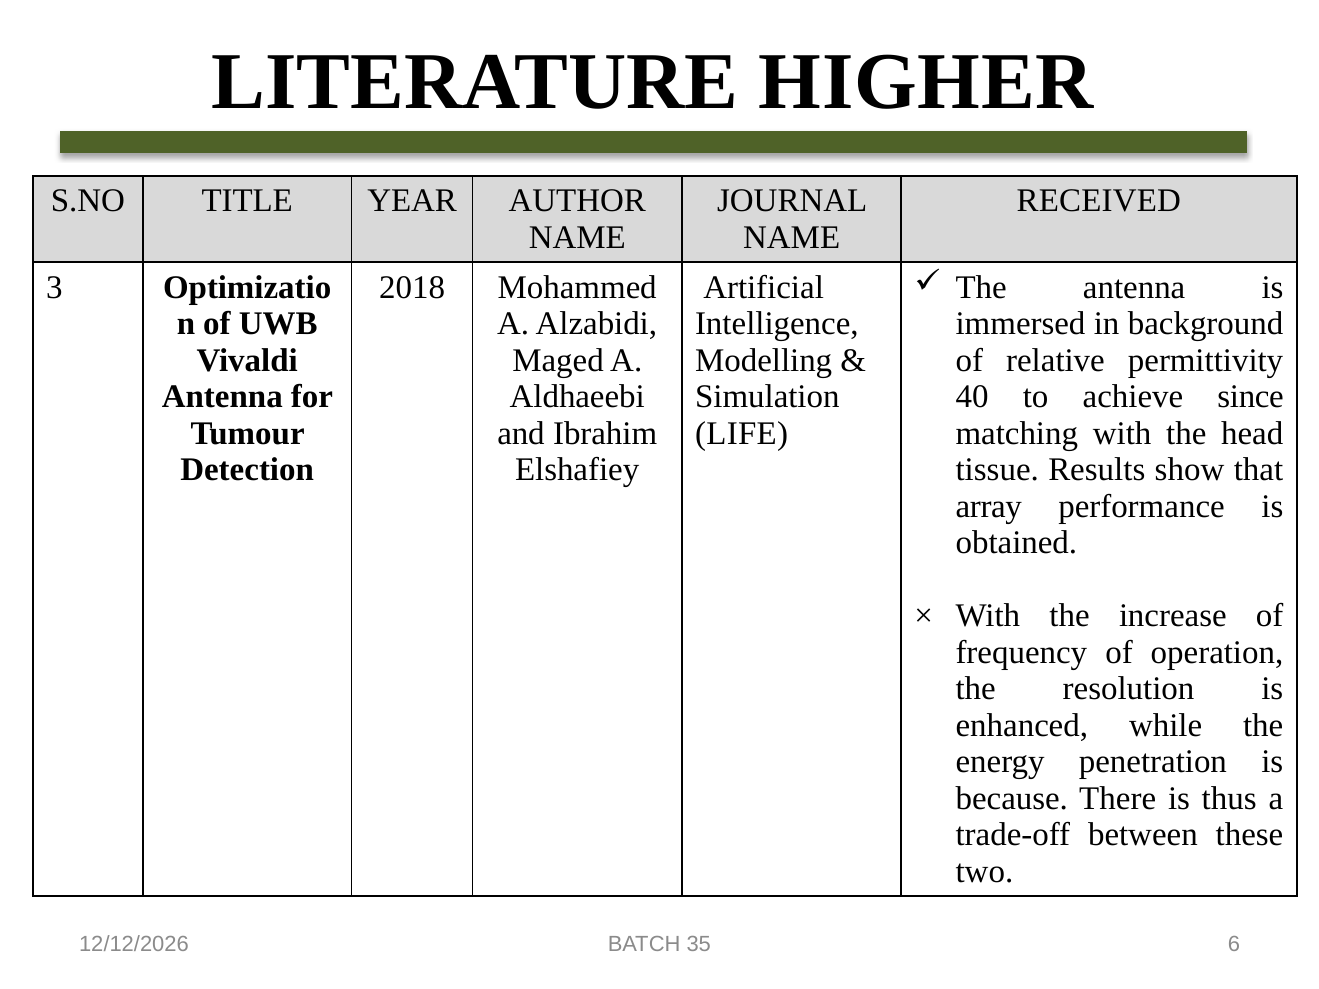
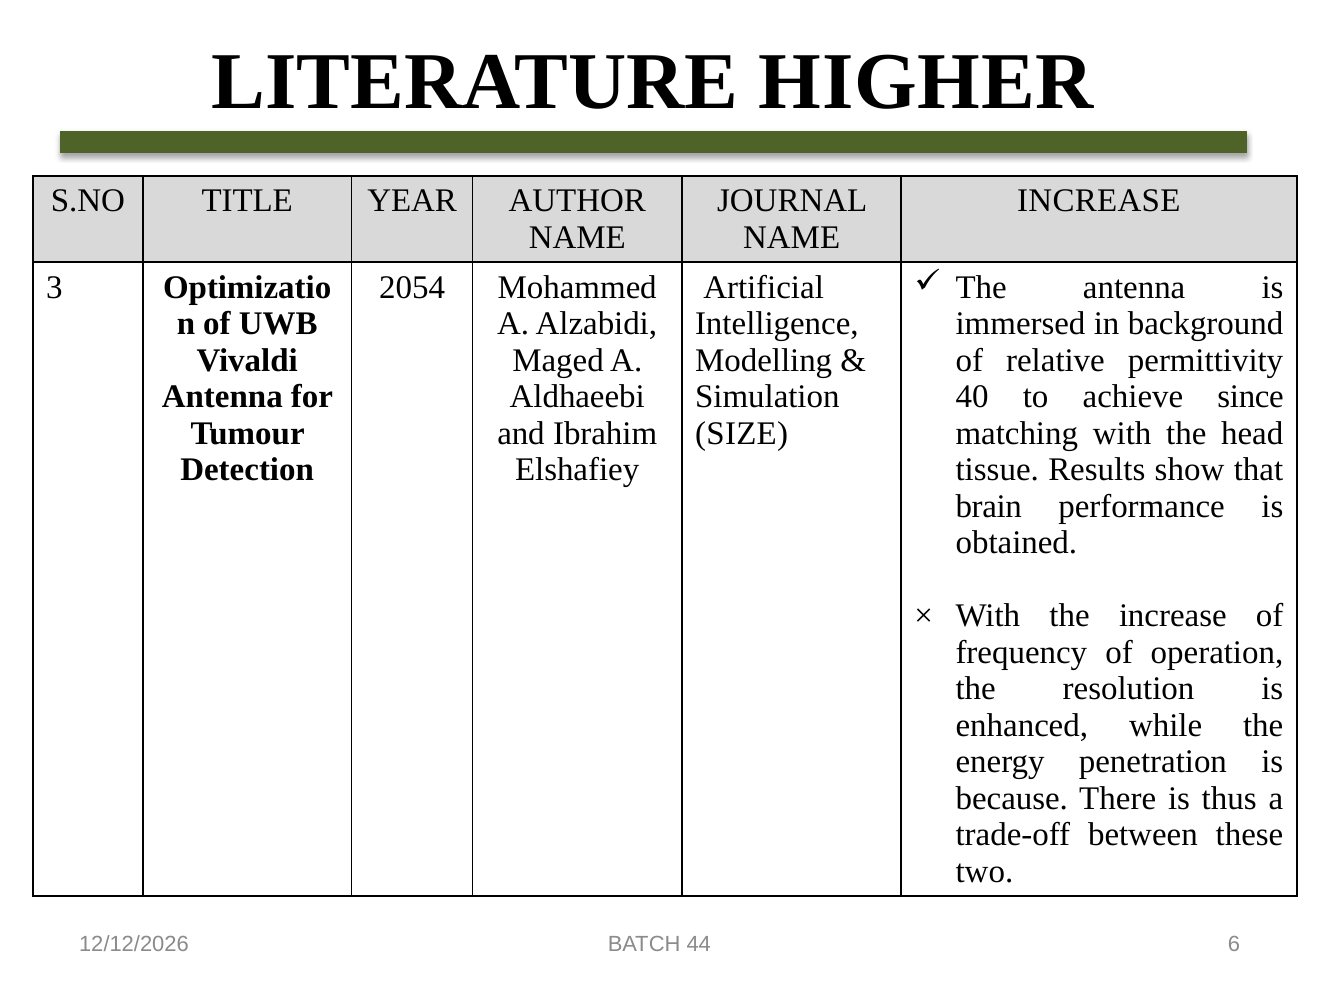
RECEIVED at (1099, 201): RECEIVED -> INCREASE
2018: 2018 -> 2054
LIFE: LIFE -> SIZE
array: array -> brain
35: 35 -> 44
